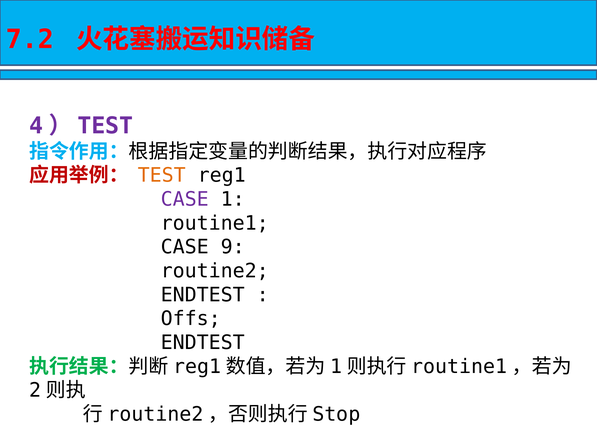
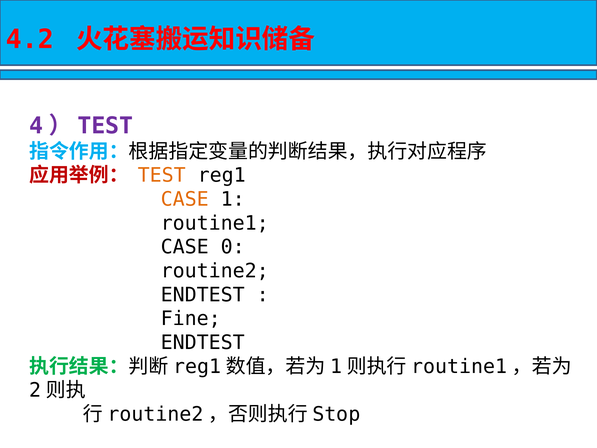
7.2: 7.2 -> 4.2
CASE at (185, 199) colour: purple -> orange
9: 9 -> 0
Offs: Offs -> Fine
